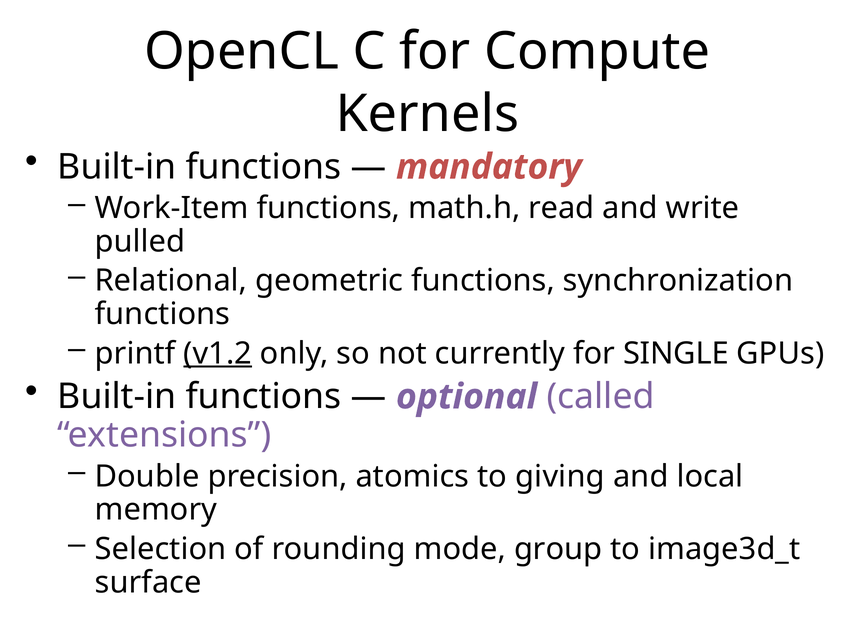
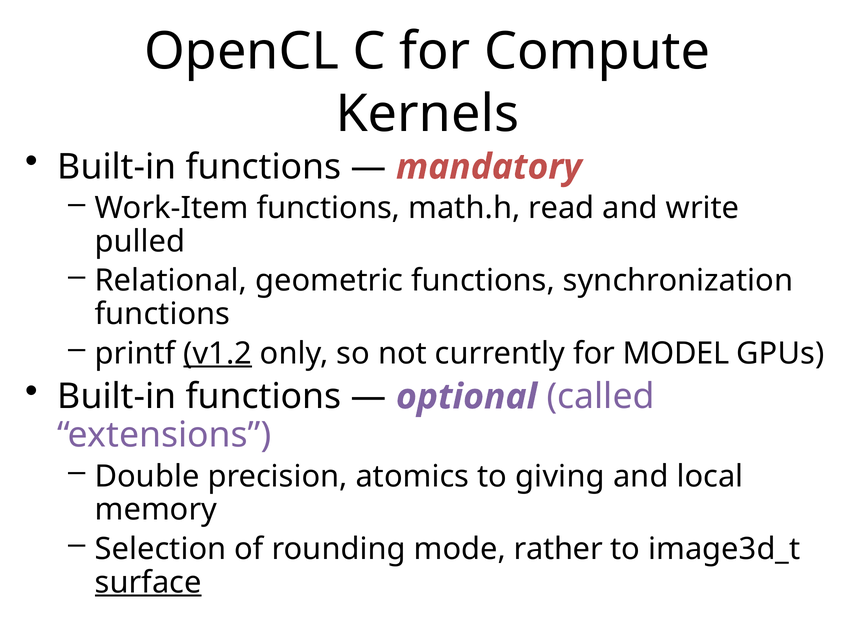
SINGLE: SINGLE -> MODEL
group: group -> rather
surface underline: none -> present
